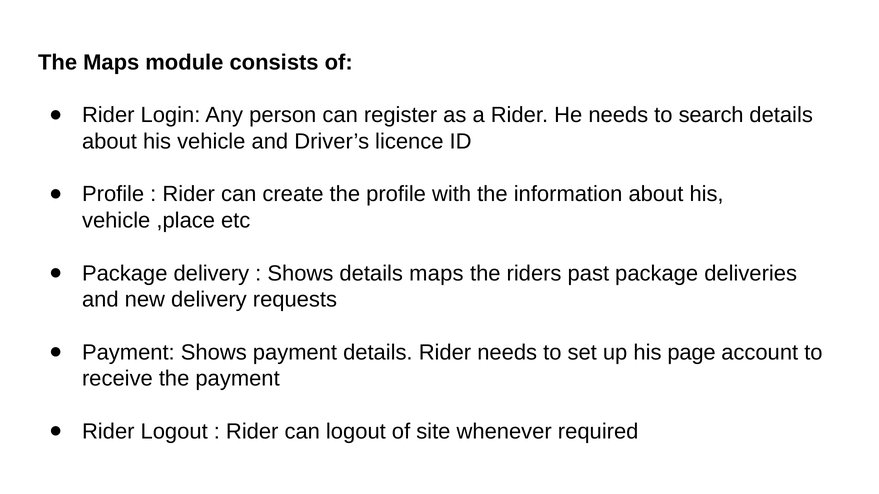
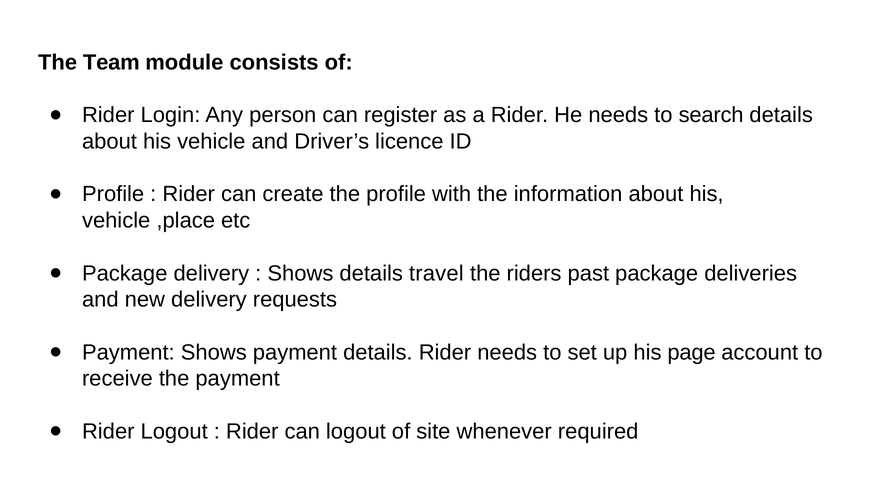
The Maps: Maps -> Team
details maps: maps -> travel
